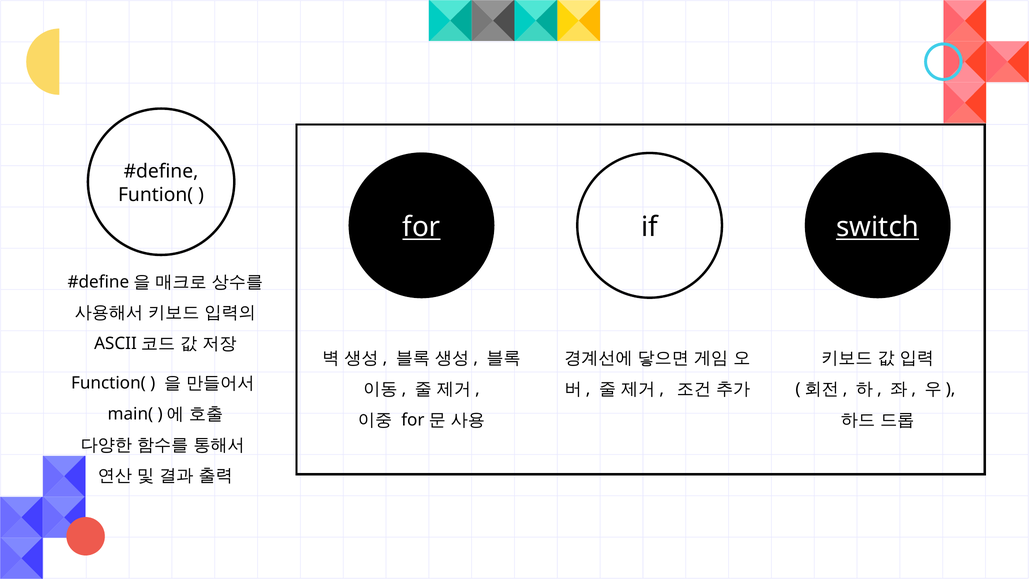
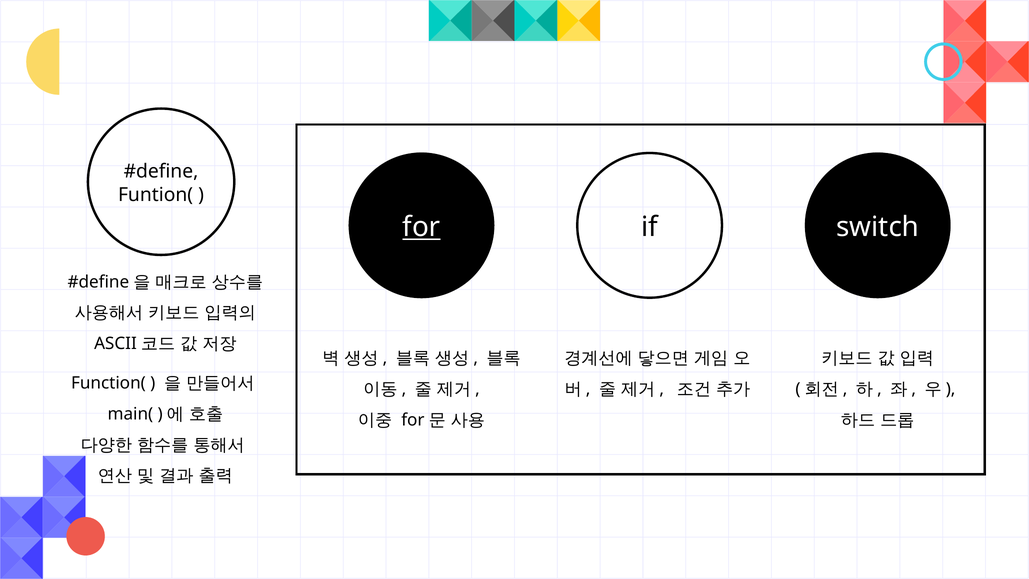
switch underline: present -> none
